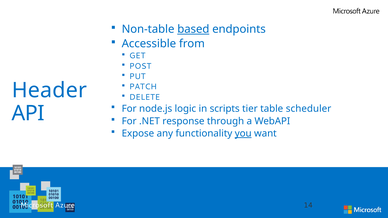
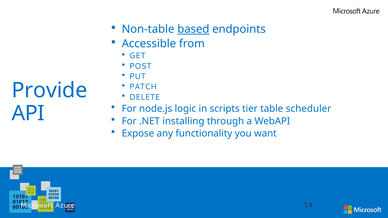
Header: Header -> Provide
response: response -> installing
you underline: present -> none
